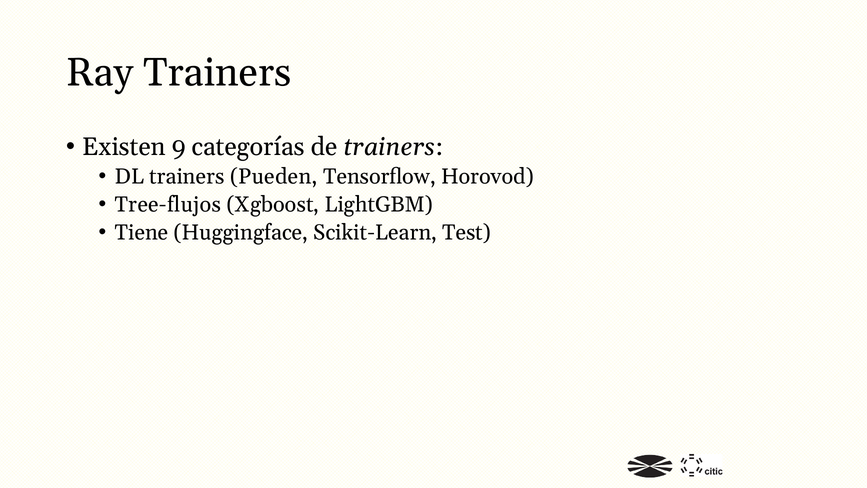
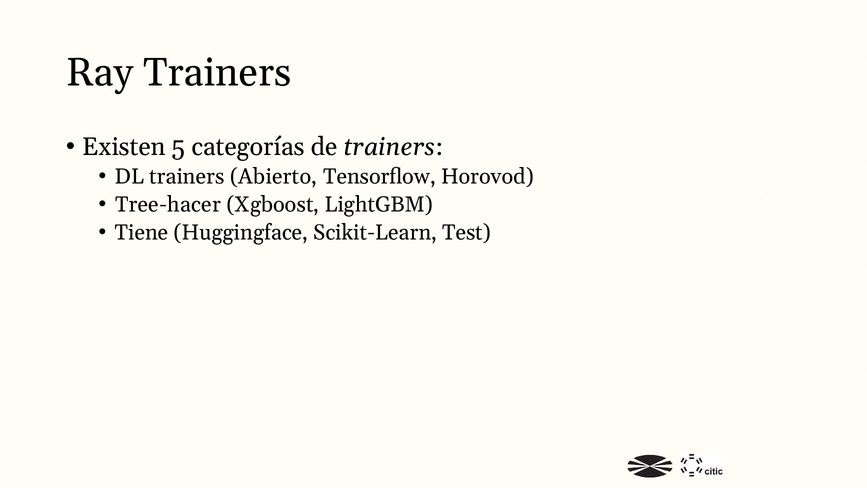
9: 9 -> 5
Pueden: Pueden -> Abierto
Tree-flujos: Tree-flujos -> Tree-hacer
